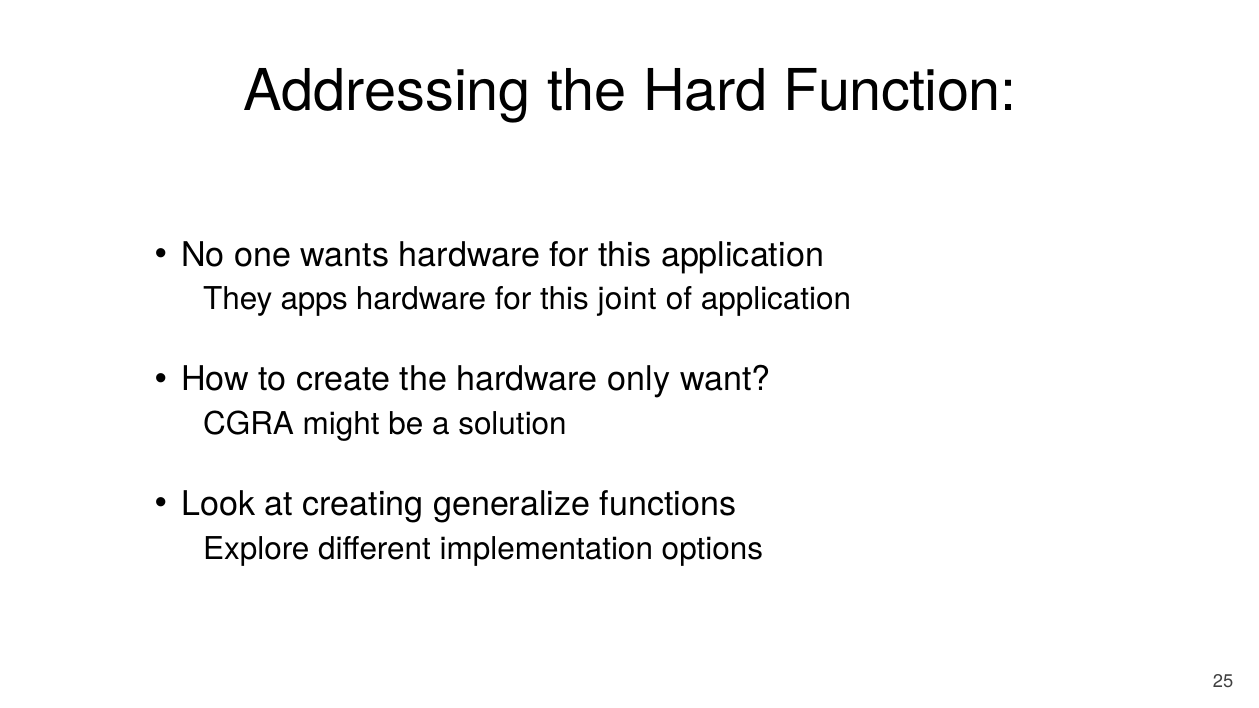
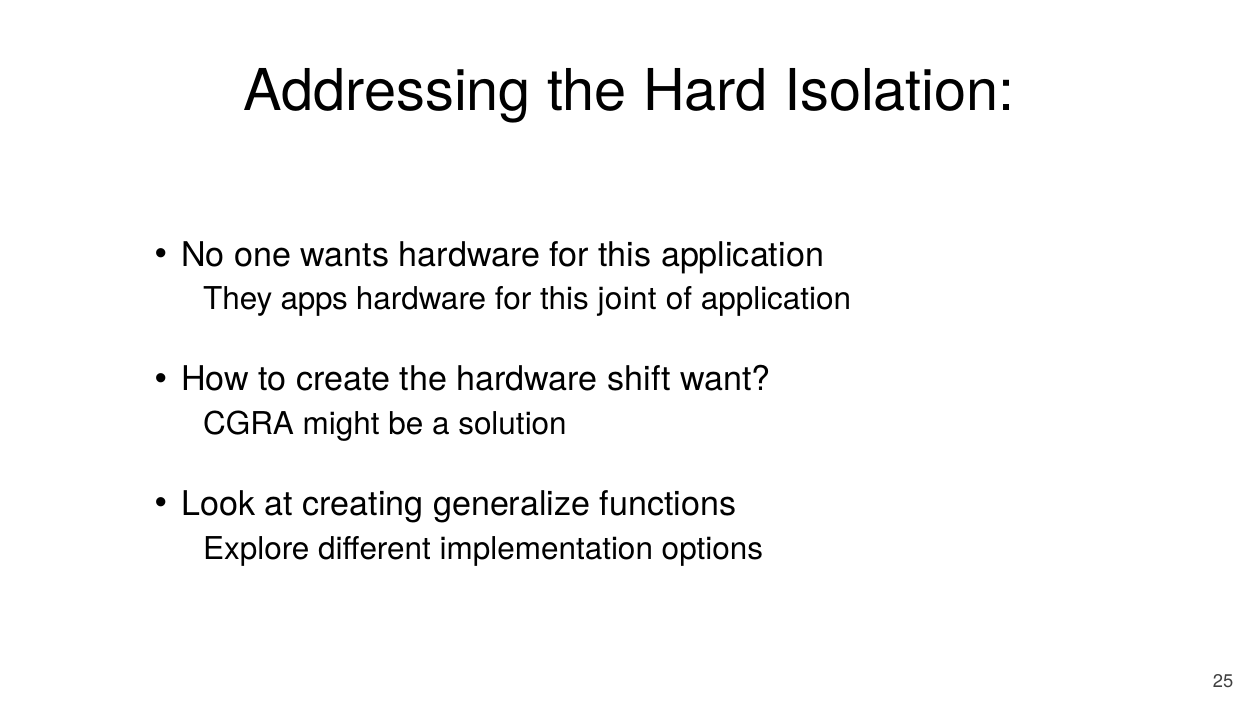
Function: Function -> Isolation
only: only -> shift
